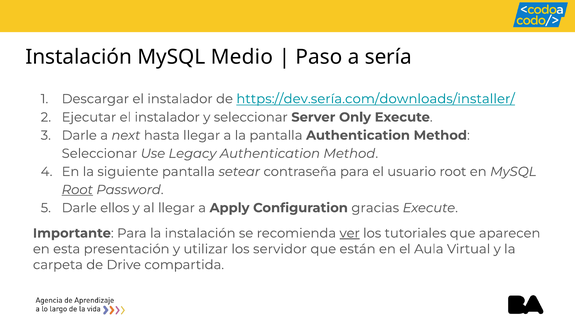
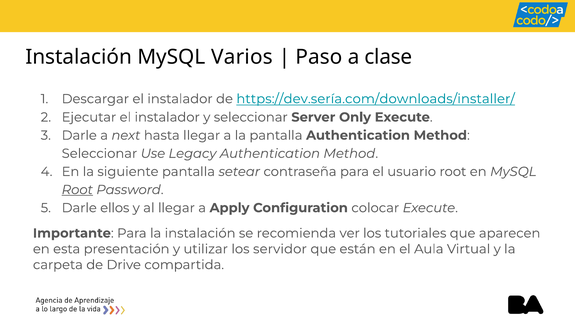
Medio: Medio -> Varios
sería: sería -> clase
gracias: gracias -> colocar
ver underline: present -> none
